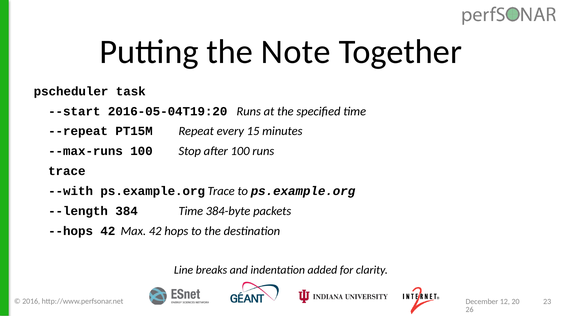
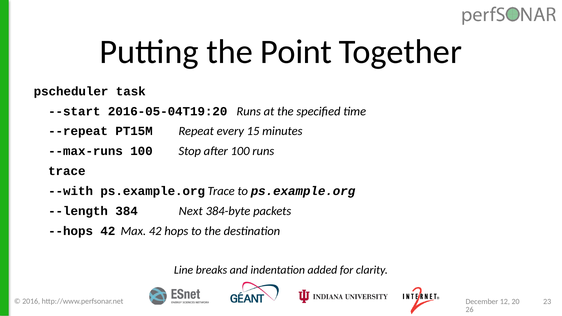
Note: Note -> Point
384 Time: Time -> Next
